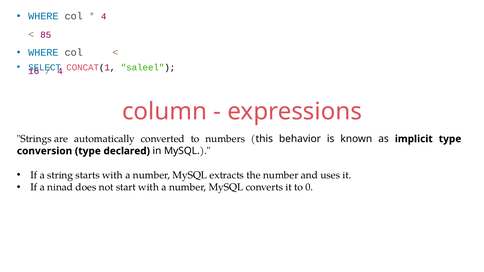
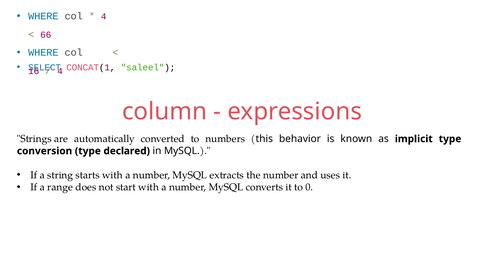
85: 85 -> 66
ninad: ninad -> range
